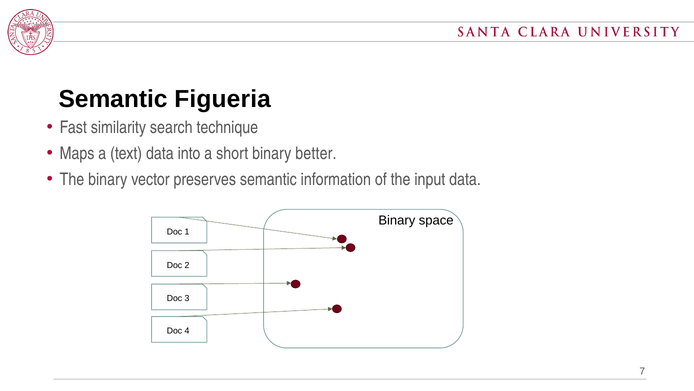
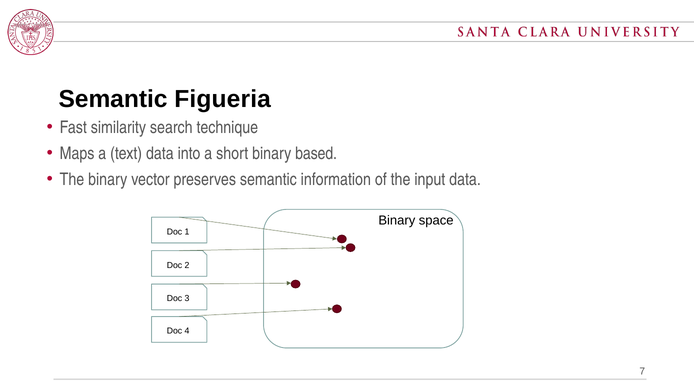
better: better -> based
